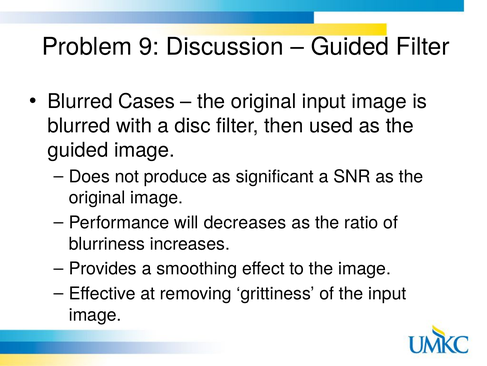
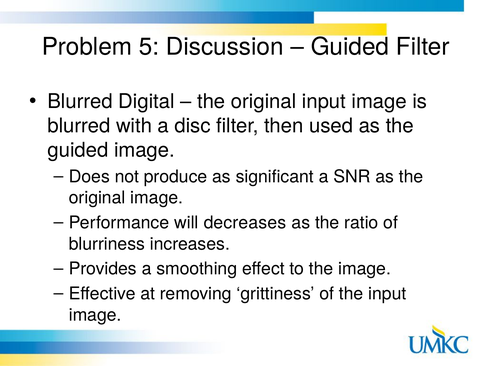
9: 9 -> 5
Cases: Cases -> Digital
